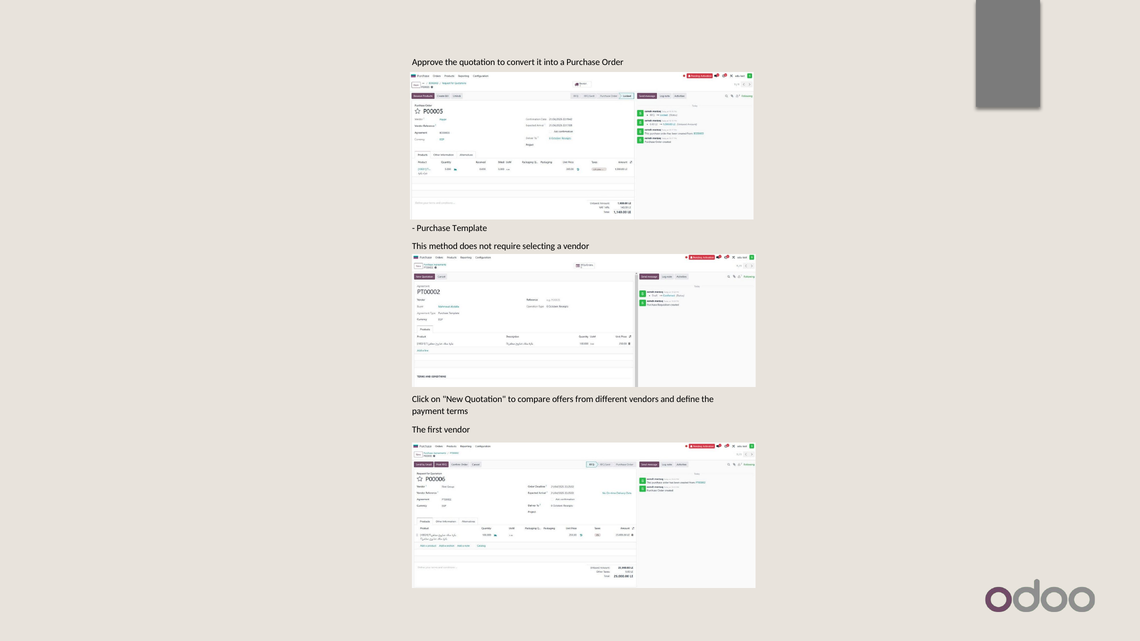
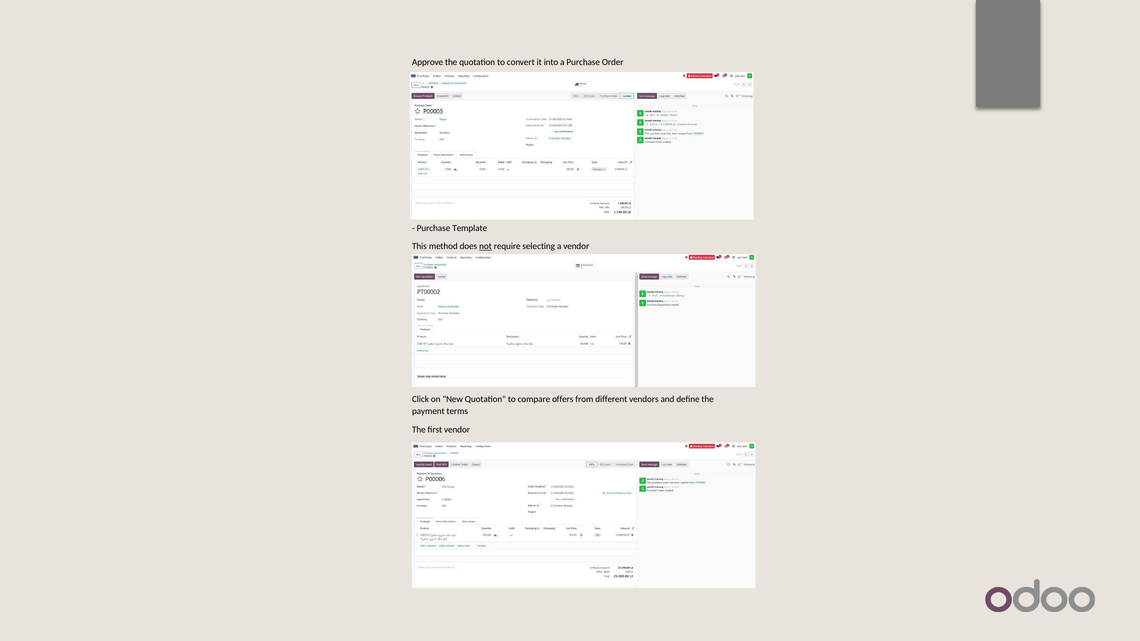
not underline: none -> present
